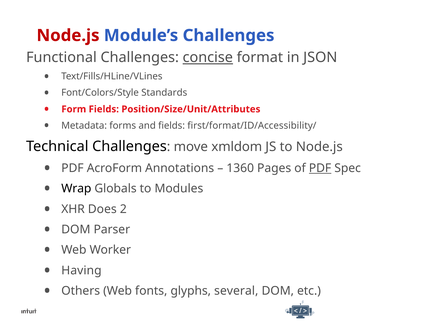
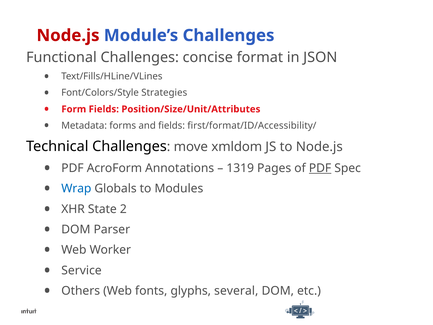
concise underline: present -> none
Standards: Standards -> Strategies
1360: 1360 -> 1319
Wrap colour: black -> blue
Does: Does -> State
Having: Having -> Service
